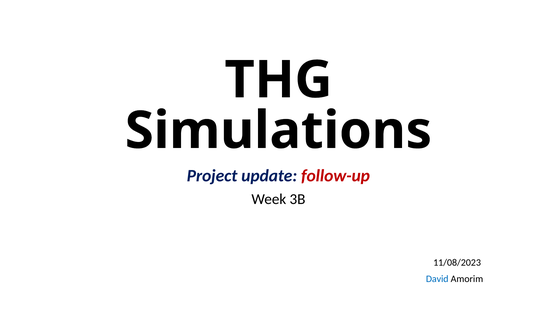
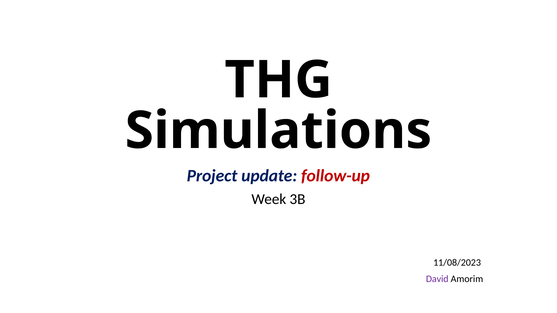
David colour: blue -> purple
